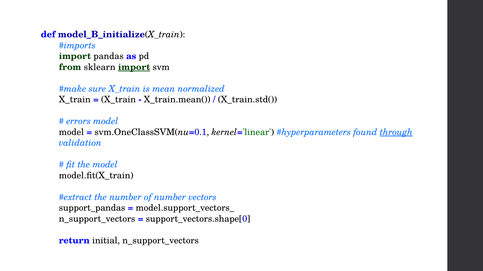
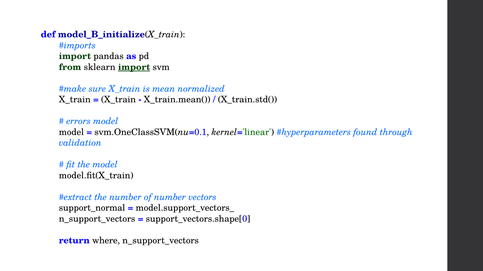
through underline: present -> none
support_pandas: support_pandas -> support_normal
initial: initial -> where
